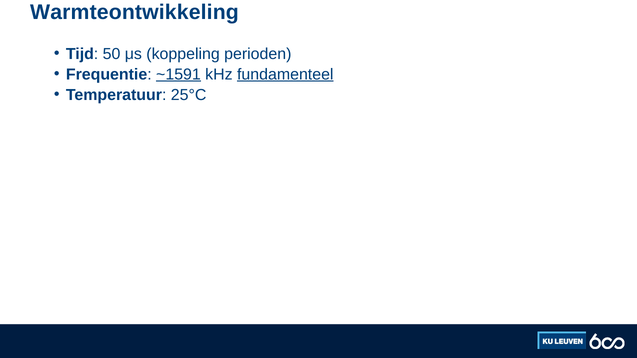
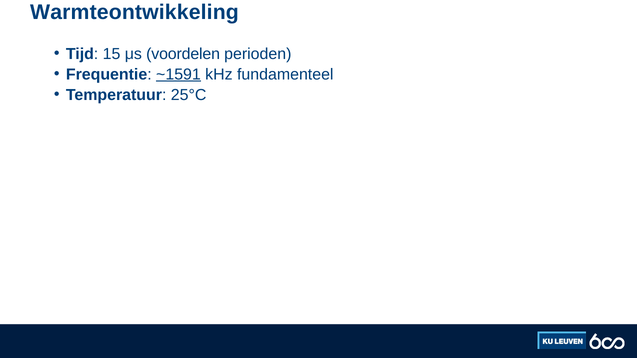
50: 50 -> 15
koppeling: koppeling -> voordelen
fundamenteel underline: present -> none
